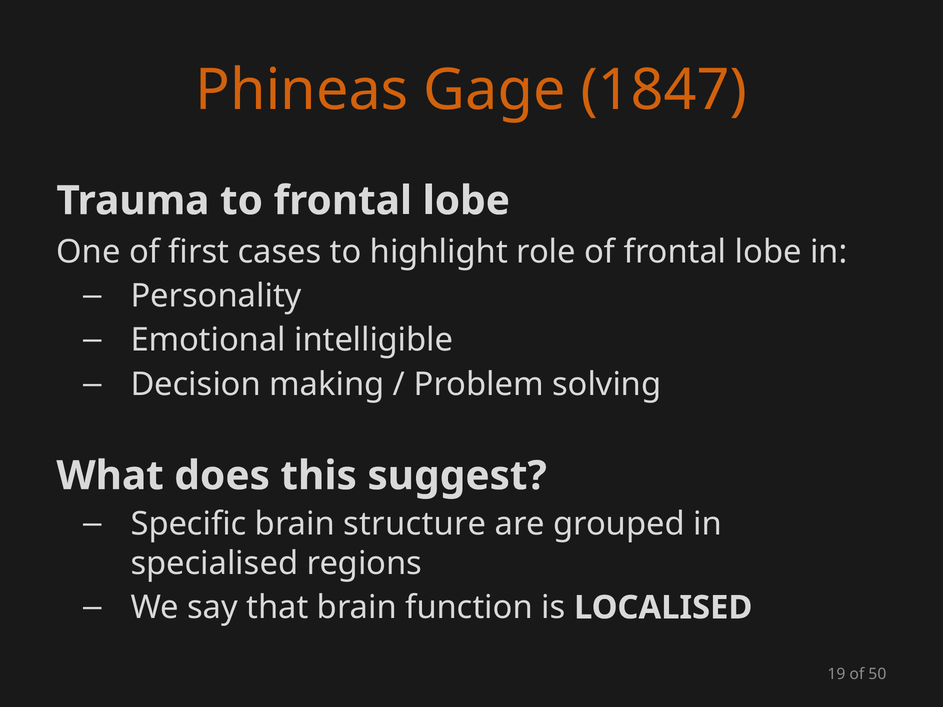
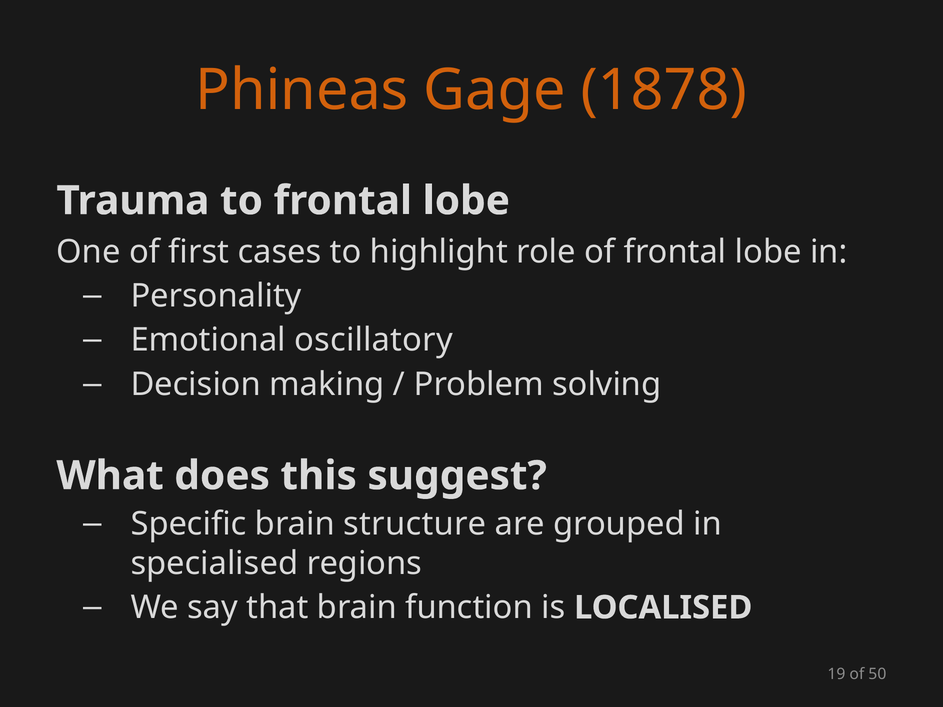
1847: 1847 -> 1878
intelligible: intelligible -> oscillatory
